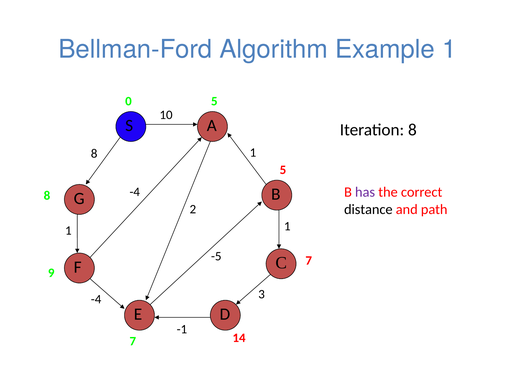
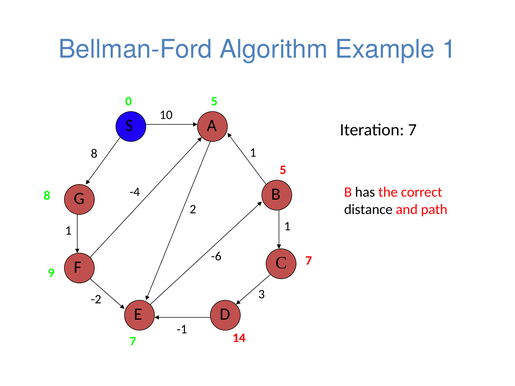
Iteration 8: 8 -> 7
has colour: purple -> black
-5: -5 -> -6
-4 at (96, 299): -4 -> -2
